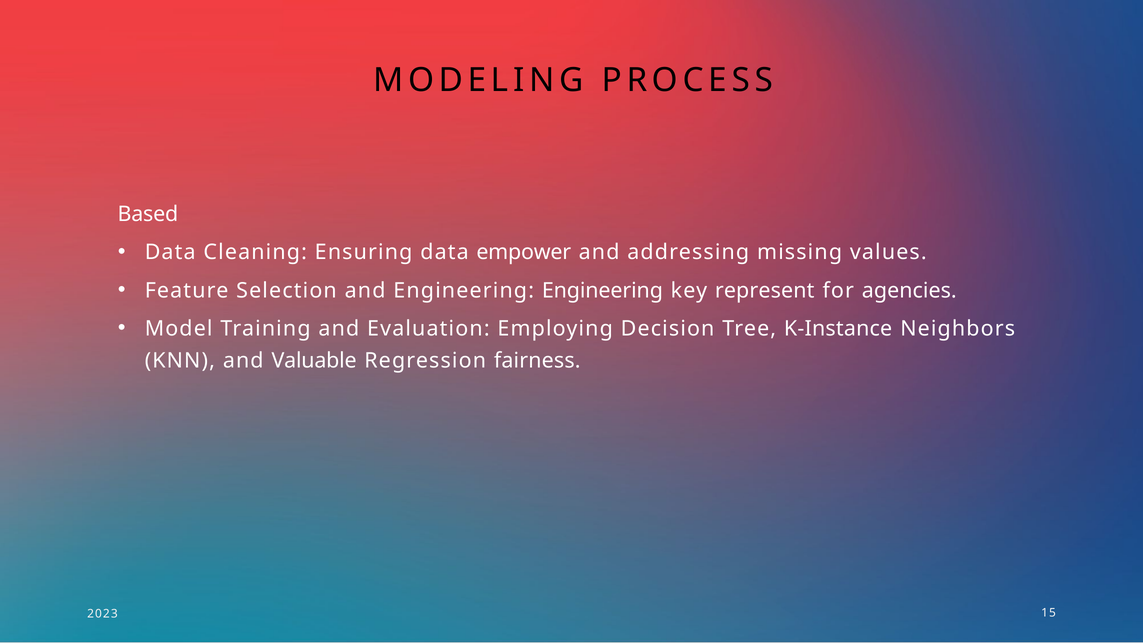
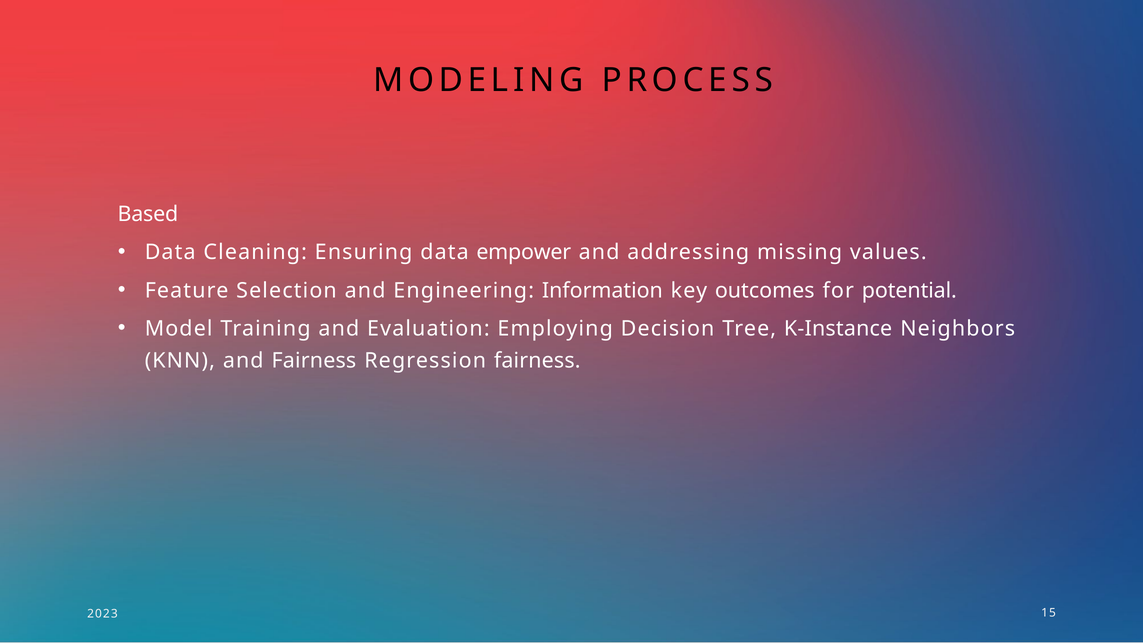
Engineering Engineering: Engineering -> Information
represent: represent -> outcomes
agencies: agencies -> potential
and Valuable: Valuable -> Fairness
